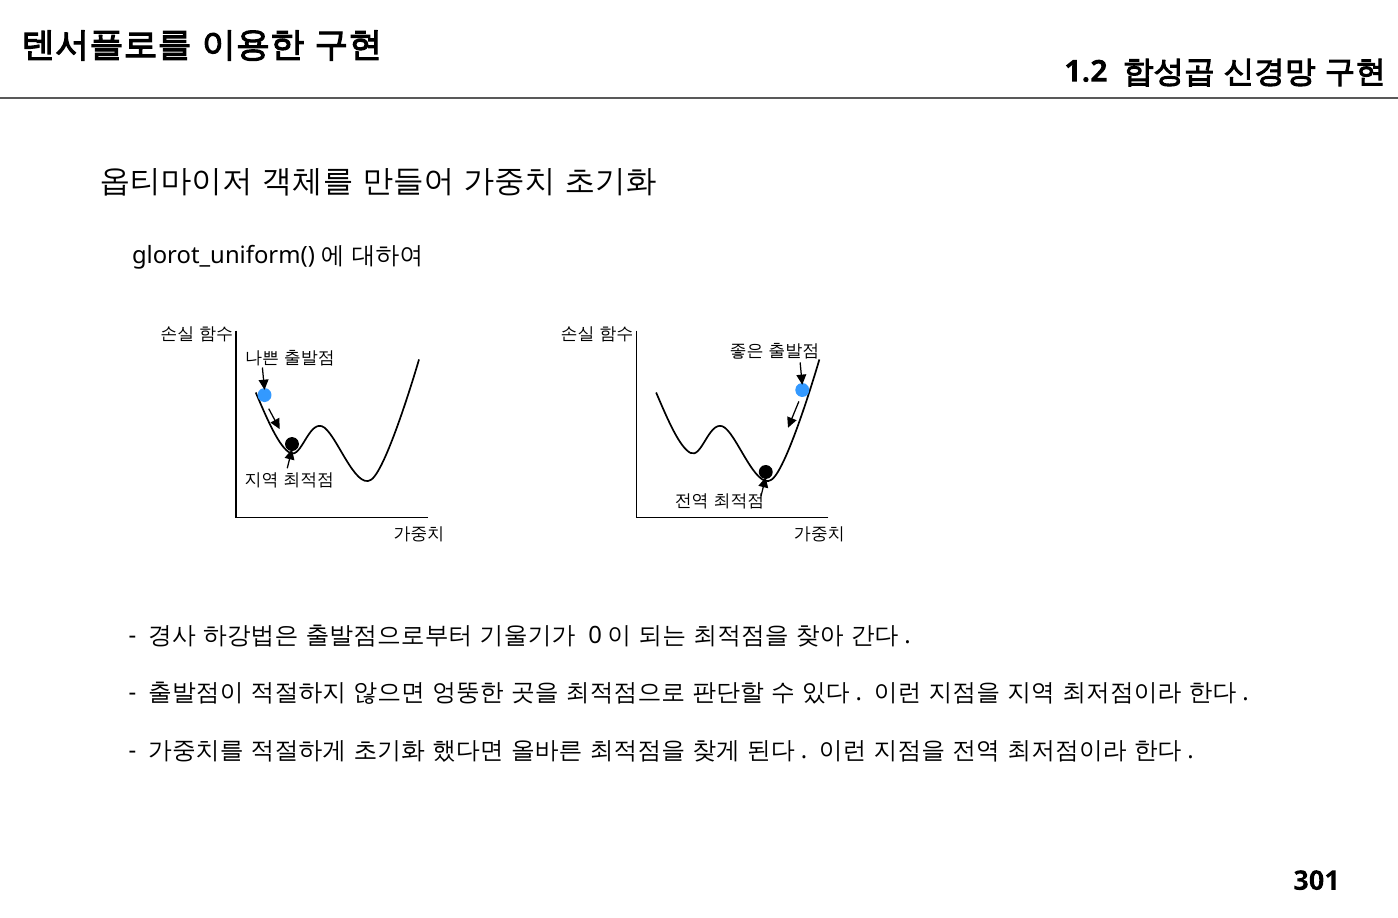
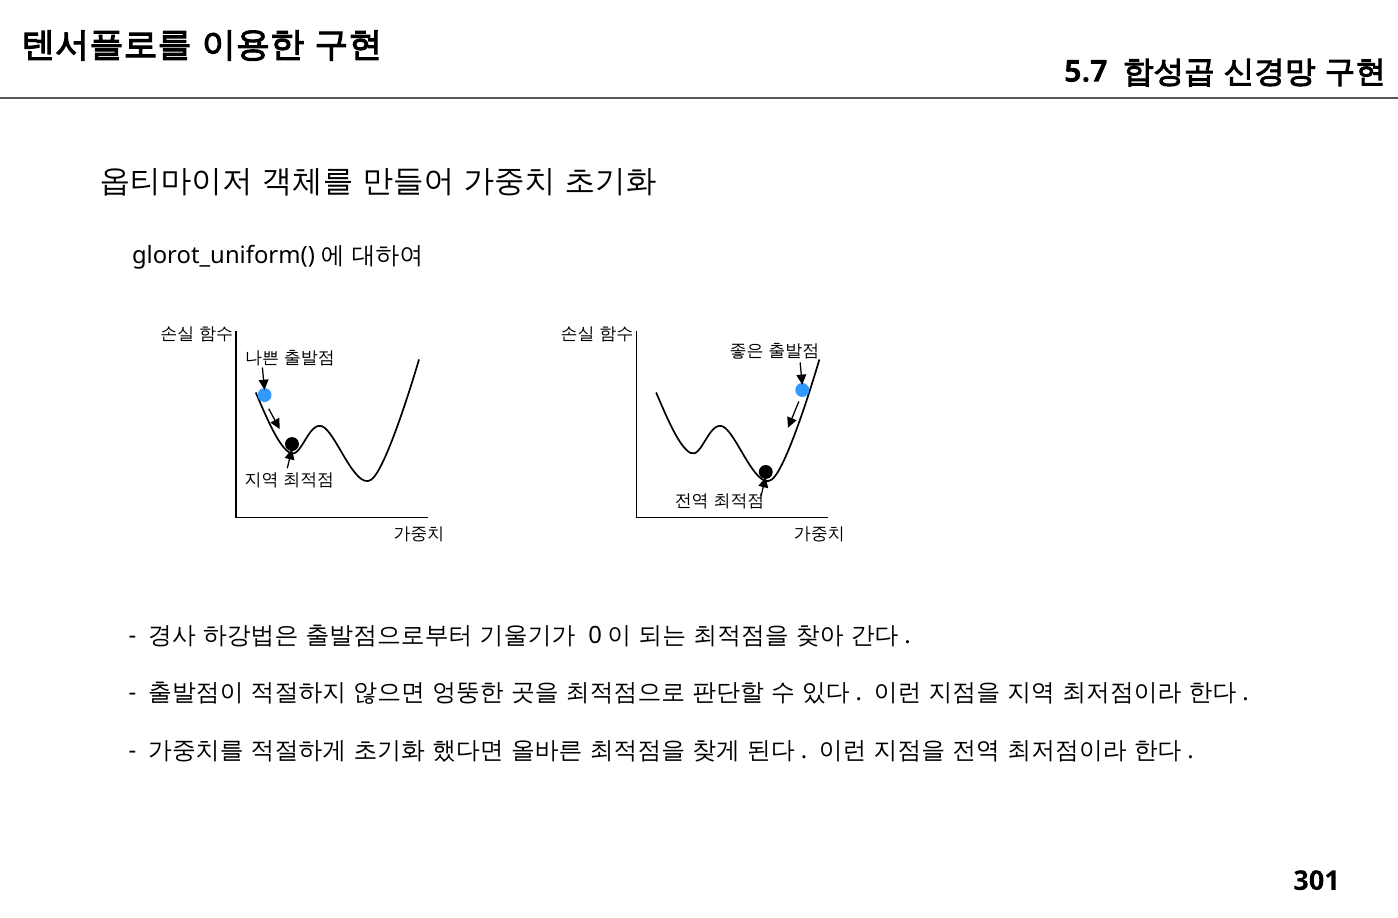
1.2: 1.2 -> 5.7
